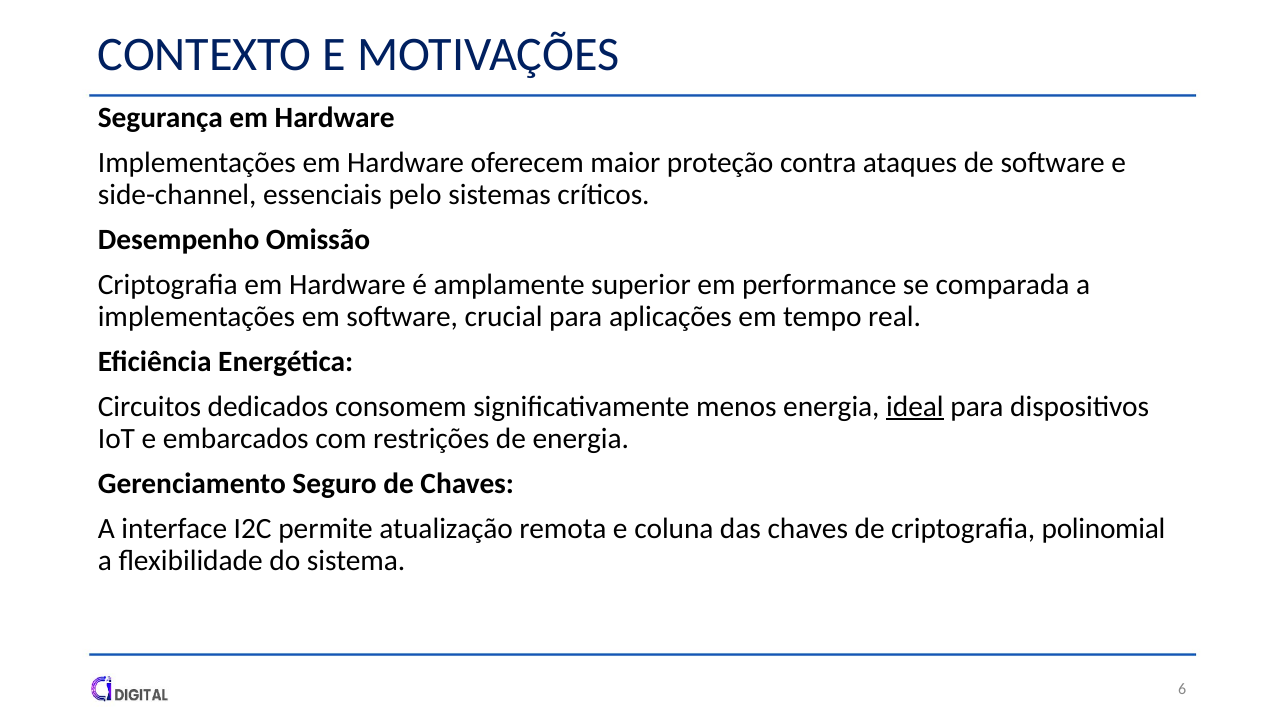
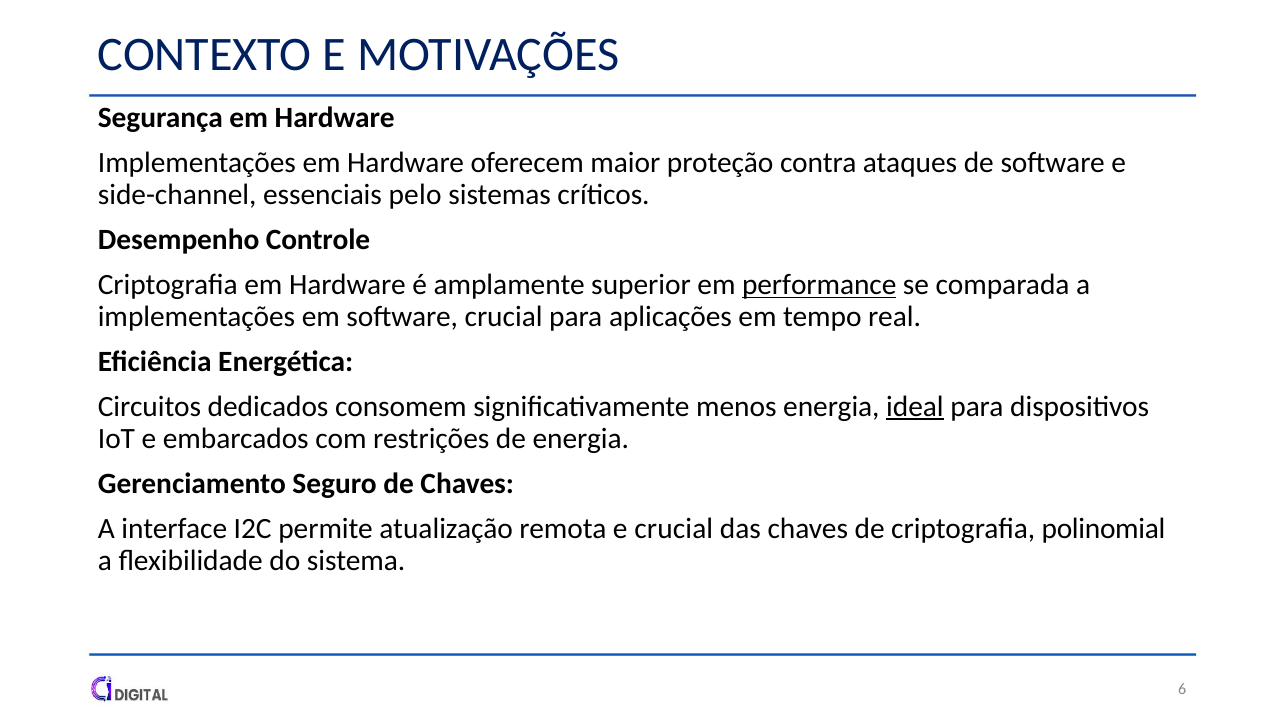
Omissão: Omissão -> Controle
performance underline: none -> present
e coluna: coluna -> crucial
